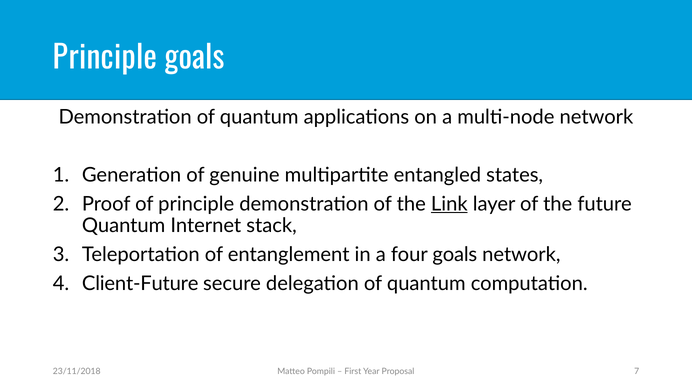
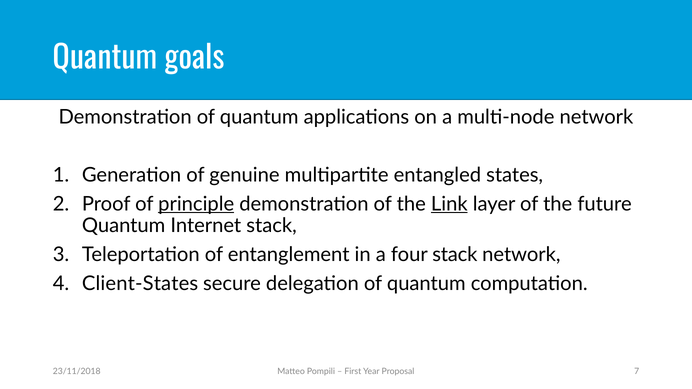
Principle at (105, 58): Principle -> Quantum
principle at (196, 204) underline: none -> present
four goals: goals -> stack
Client-Future: Client-Future -> Client-States
